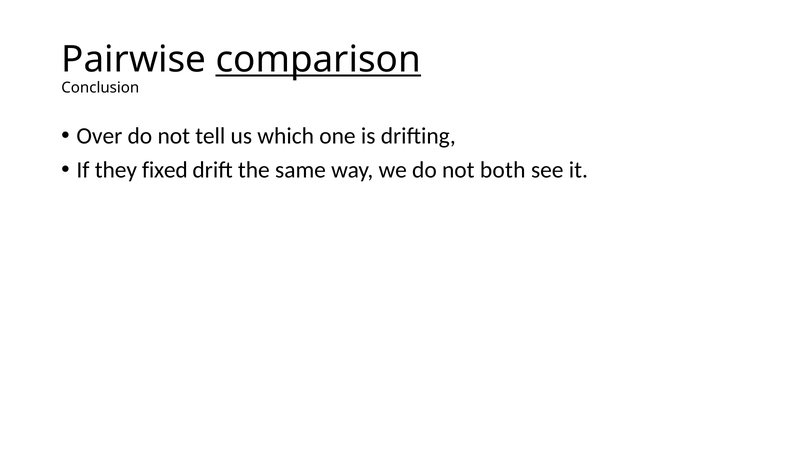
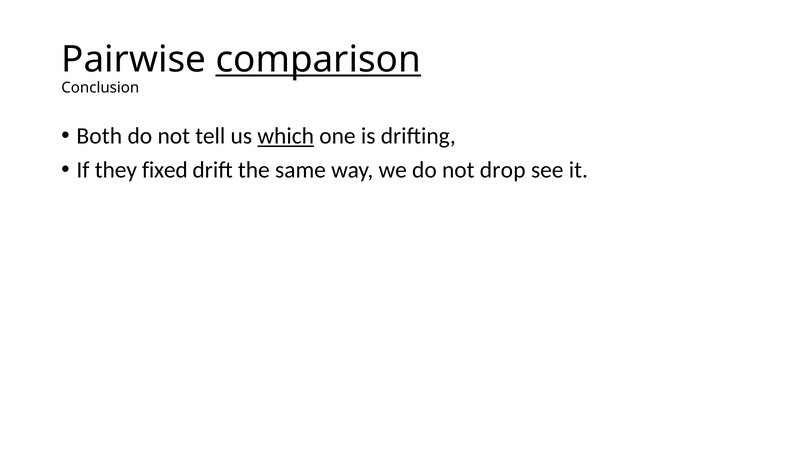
Over: Over -> Both
which underline: none -> present
both: both -> drop
